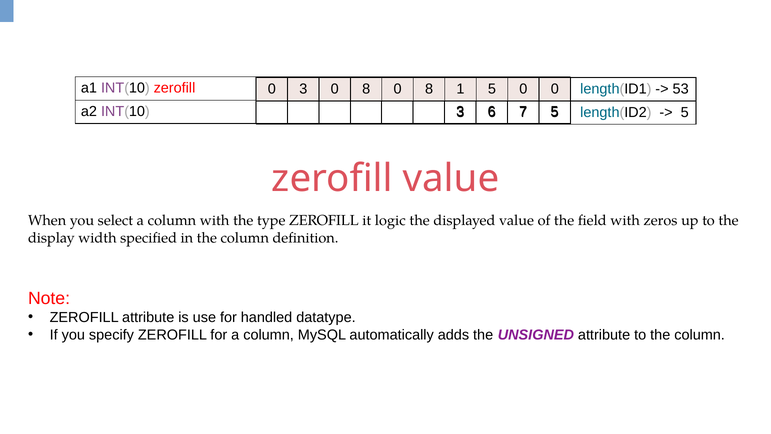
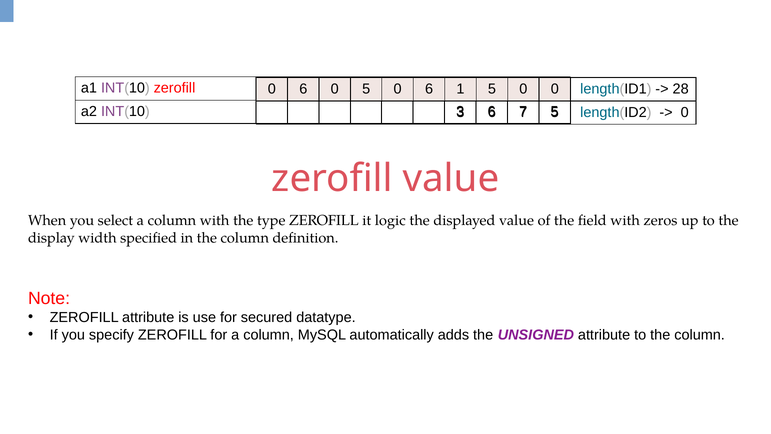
3 at (303, 89): 3 -> 6
8 at (366, 89): 8 -> 5
8 at (429, 89): 8 -> 6
53: 53 -> 28
5 at (685, 112): 5 -> 0
handled: handled -> secured
